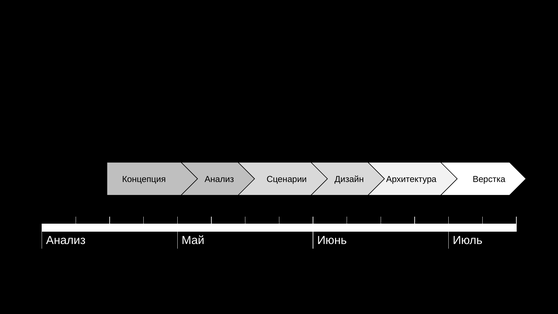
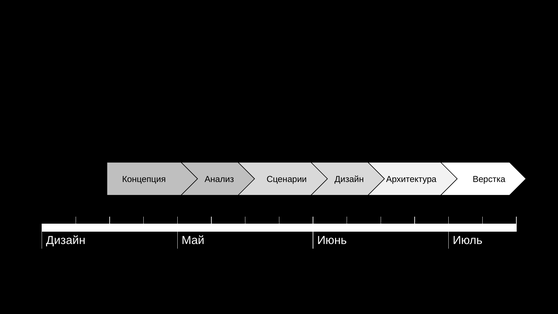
Анализ at (66, 240): Анализ -> Дизайн
